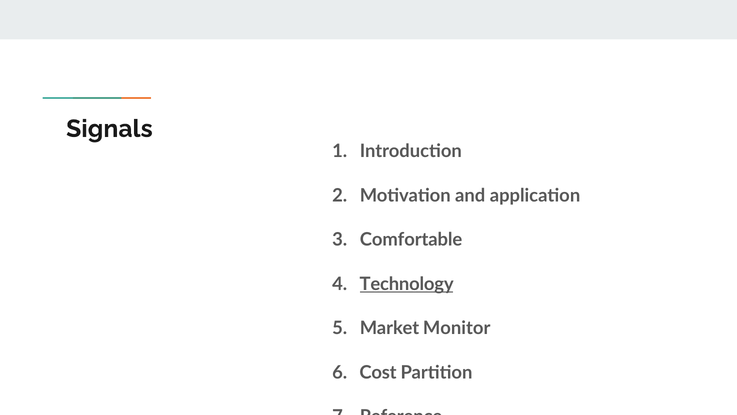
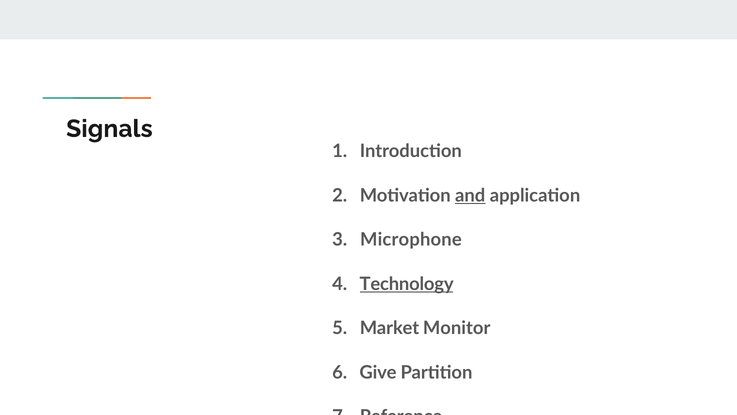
and underline: none -> present
Comfortable: Comfortable -> Microphone
Cost: Cost -> Give
